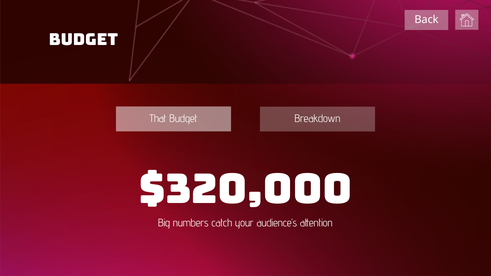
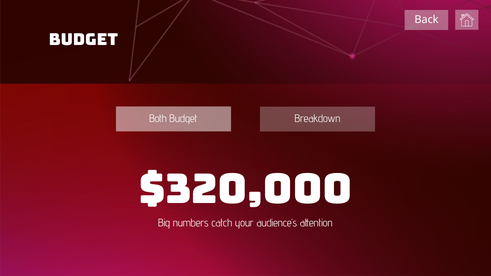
That: That -> Both
